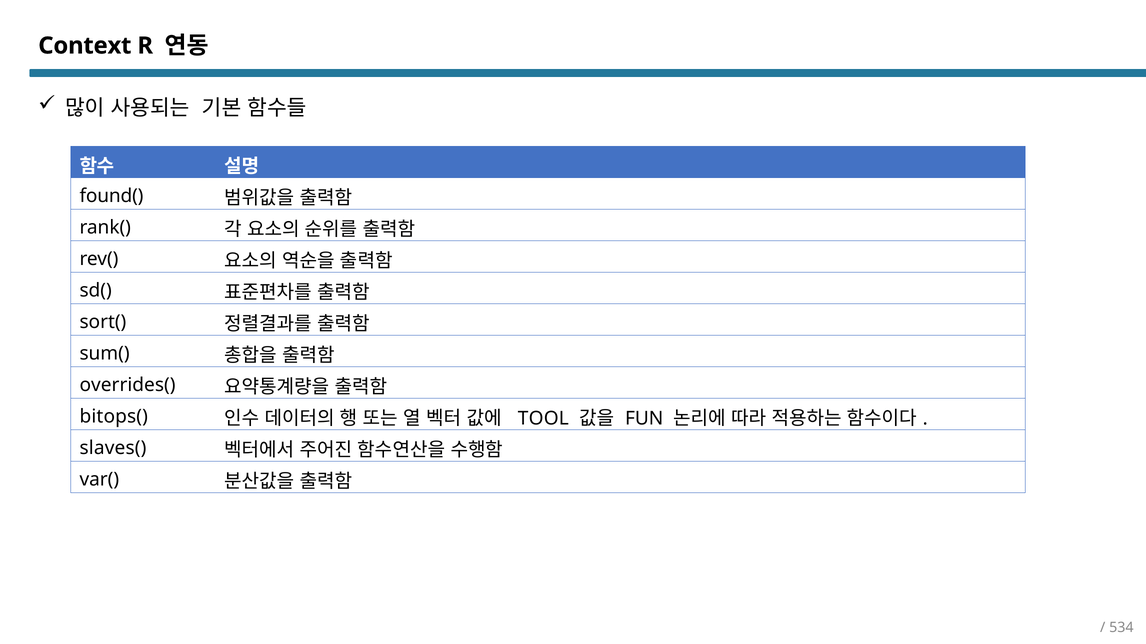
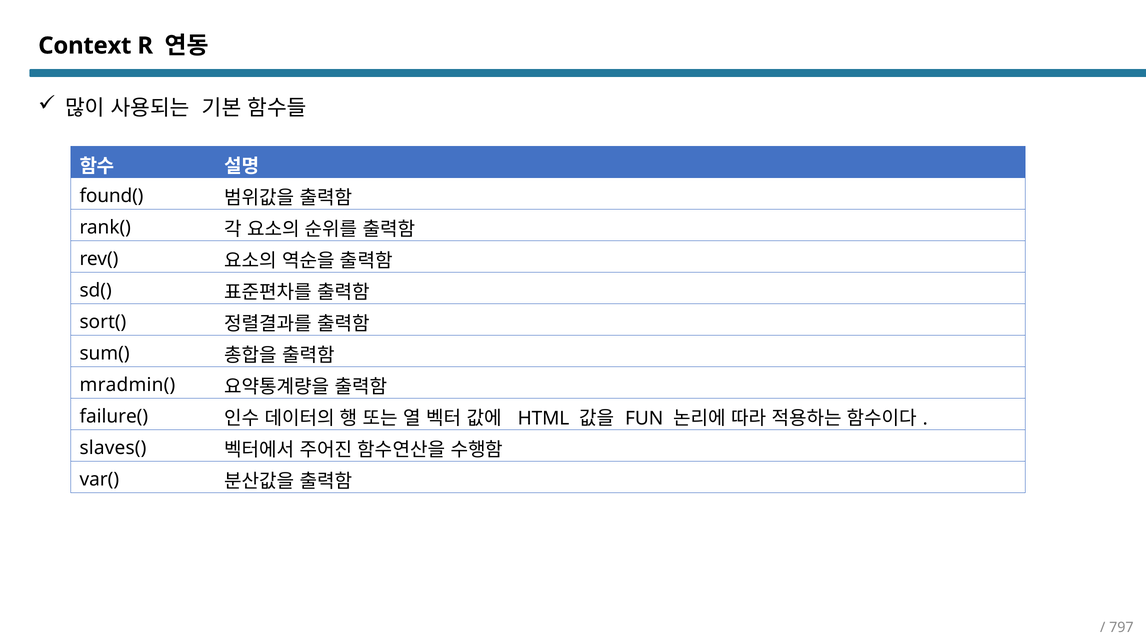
overrides(: overrides( -> mradmin(
bitops(: bitops( -> failure(
TOOL: TOOL -> HTML
534: 534 -> 797
